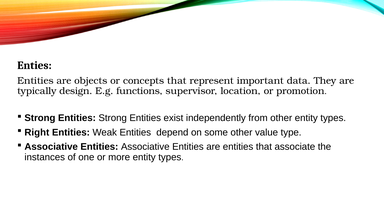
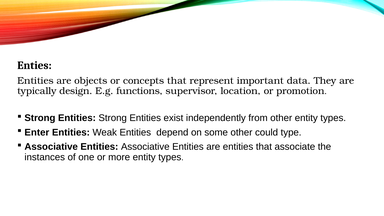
Right: Right -> Enter
value: value -> could
